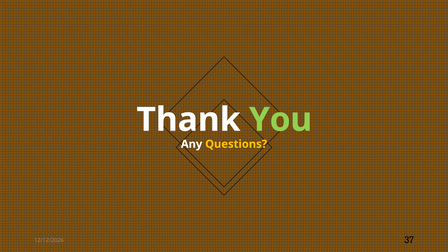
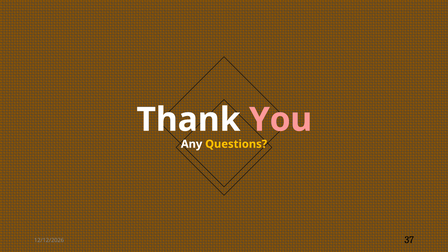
You colour: light green -> pink
